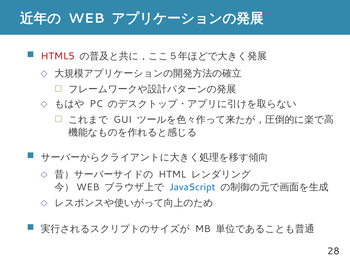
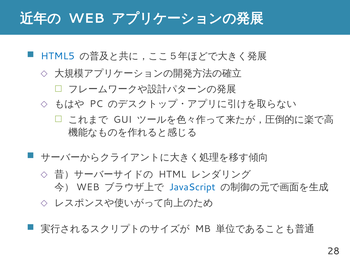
HTML5 colour: red -> blue
